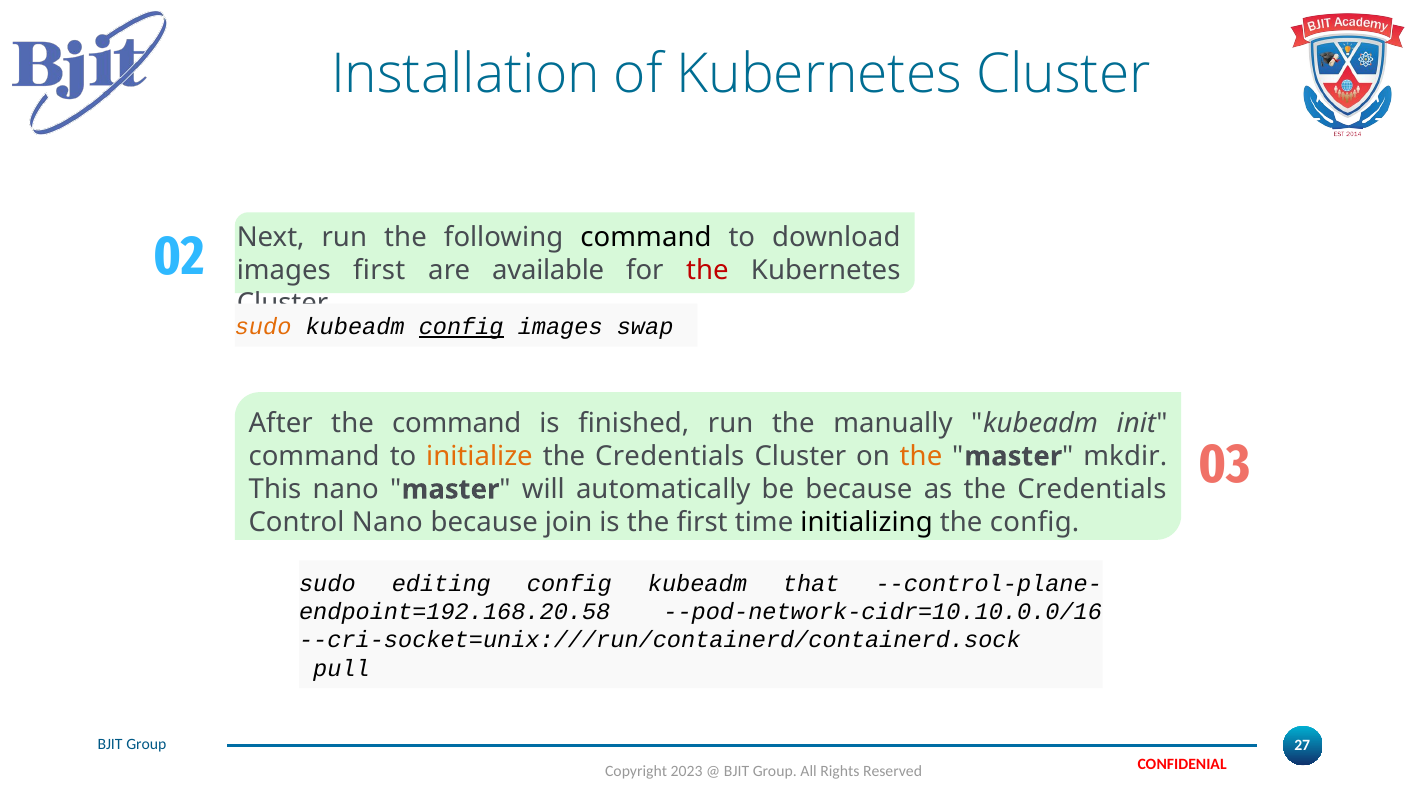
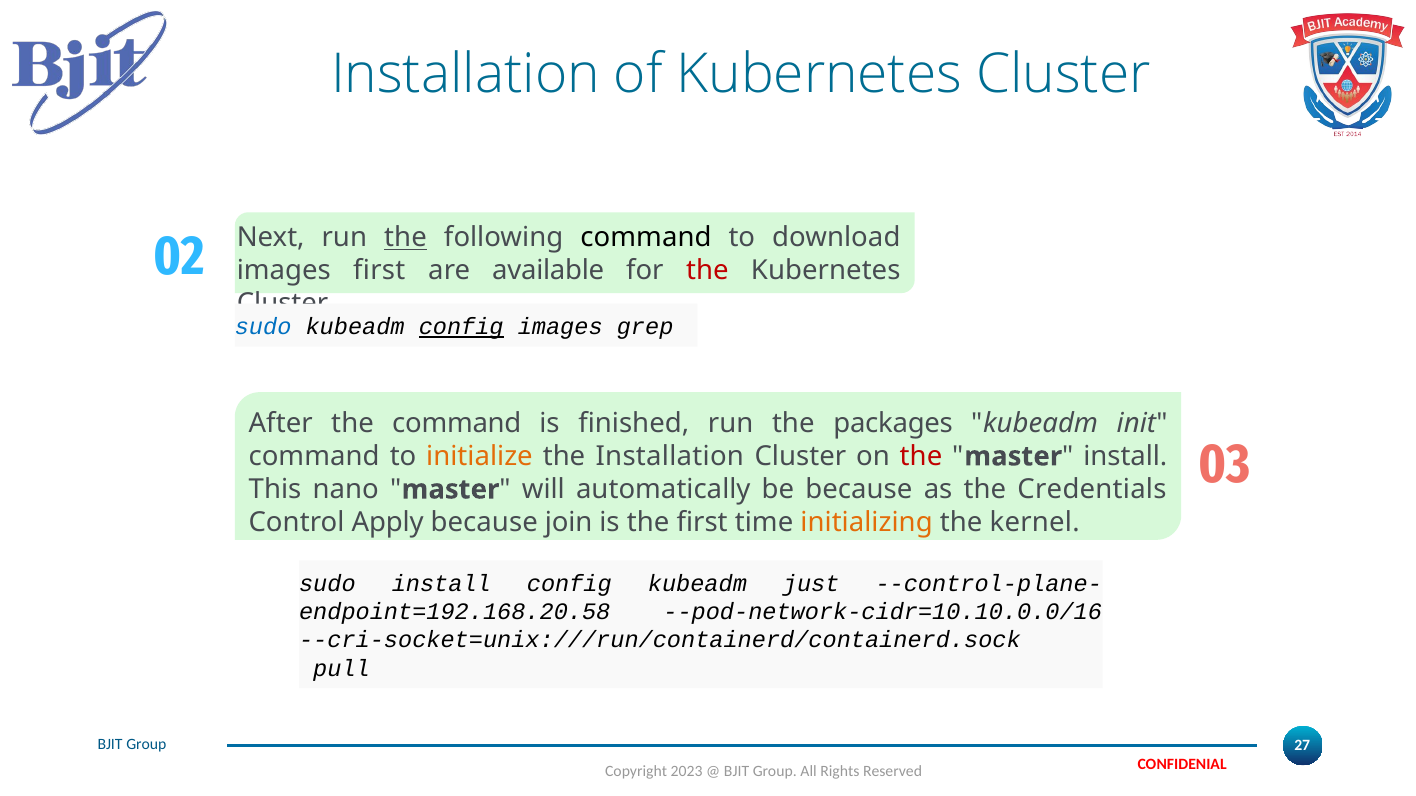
the at (406, 238) underline: none -> present
sudo at (263, 327) colour: orange -> blue
swap: swap -> grep
manually: manually -> packages
Credentials at (670, 457): Credentials -> Installation
the at (921, 457) colour: orange -> red
master mkdir: mkdir -> install
Control Nano: Nano -> Apply
initializing colour: black -> orange
the config: config -> kernel
sudo editing: editing -> install
that: that -> just
